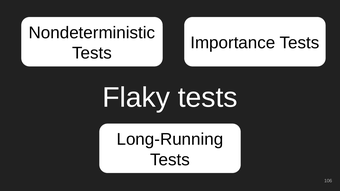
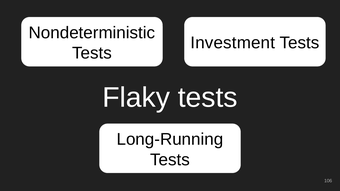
Importance: Importance -> Investment
